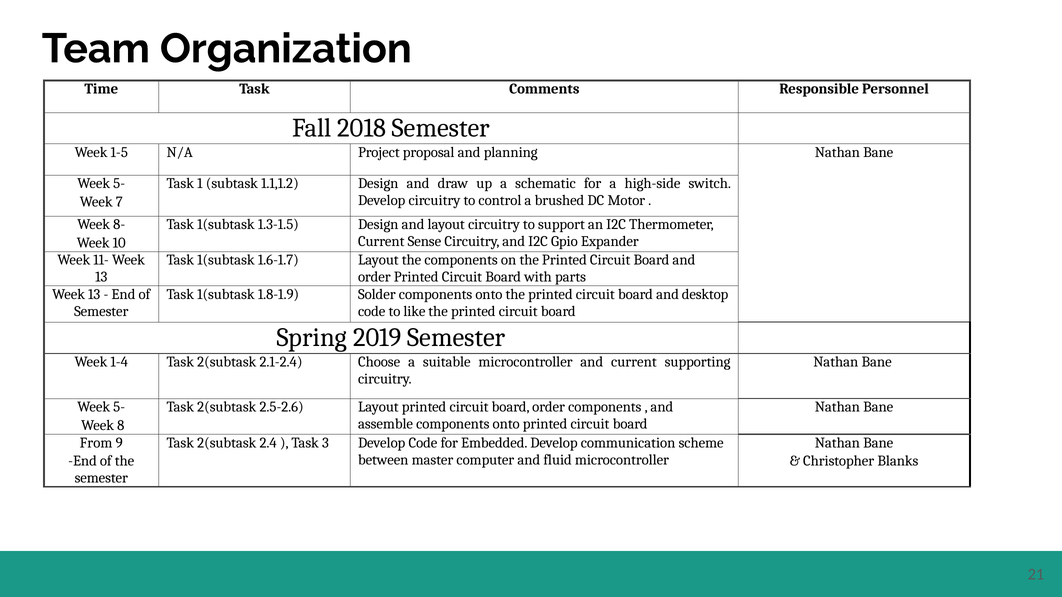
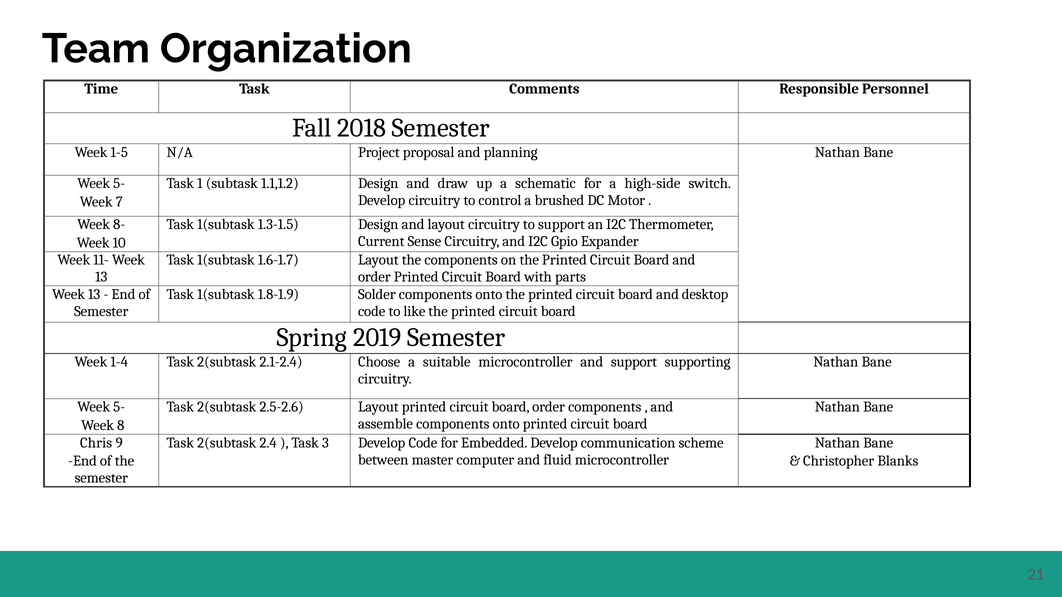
and current: current -> support
From: From -> Chris
